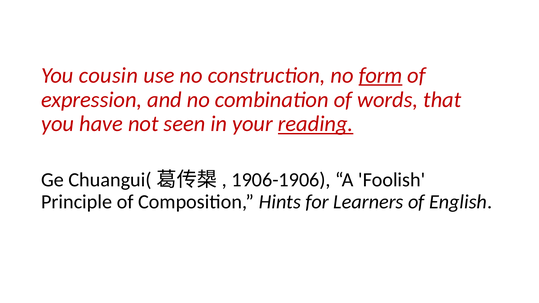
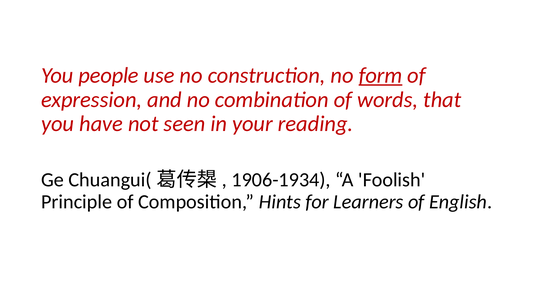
cousin: cousin -> people
reading underline: present -> none
1906-1906: 1906-1906 -> 1906-1934
